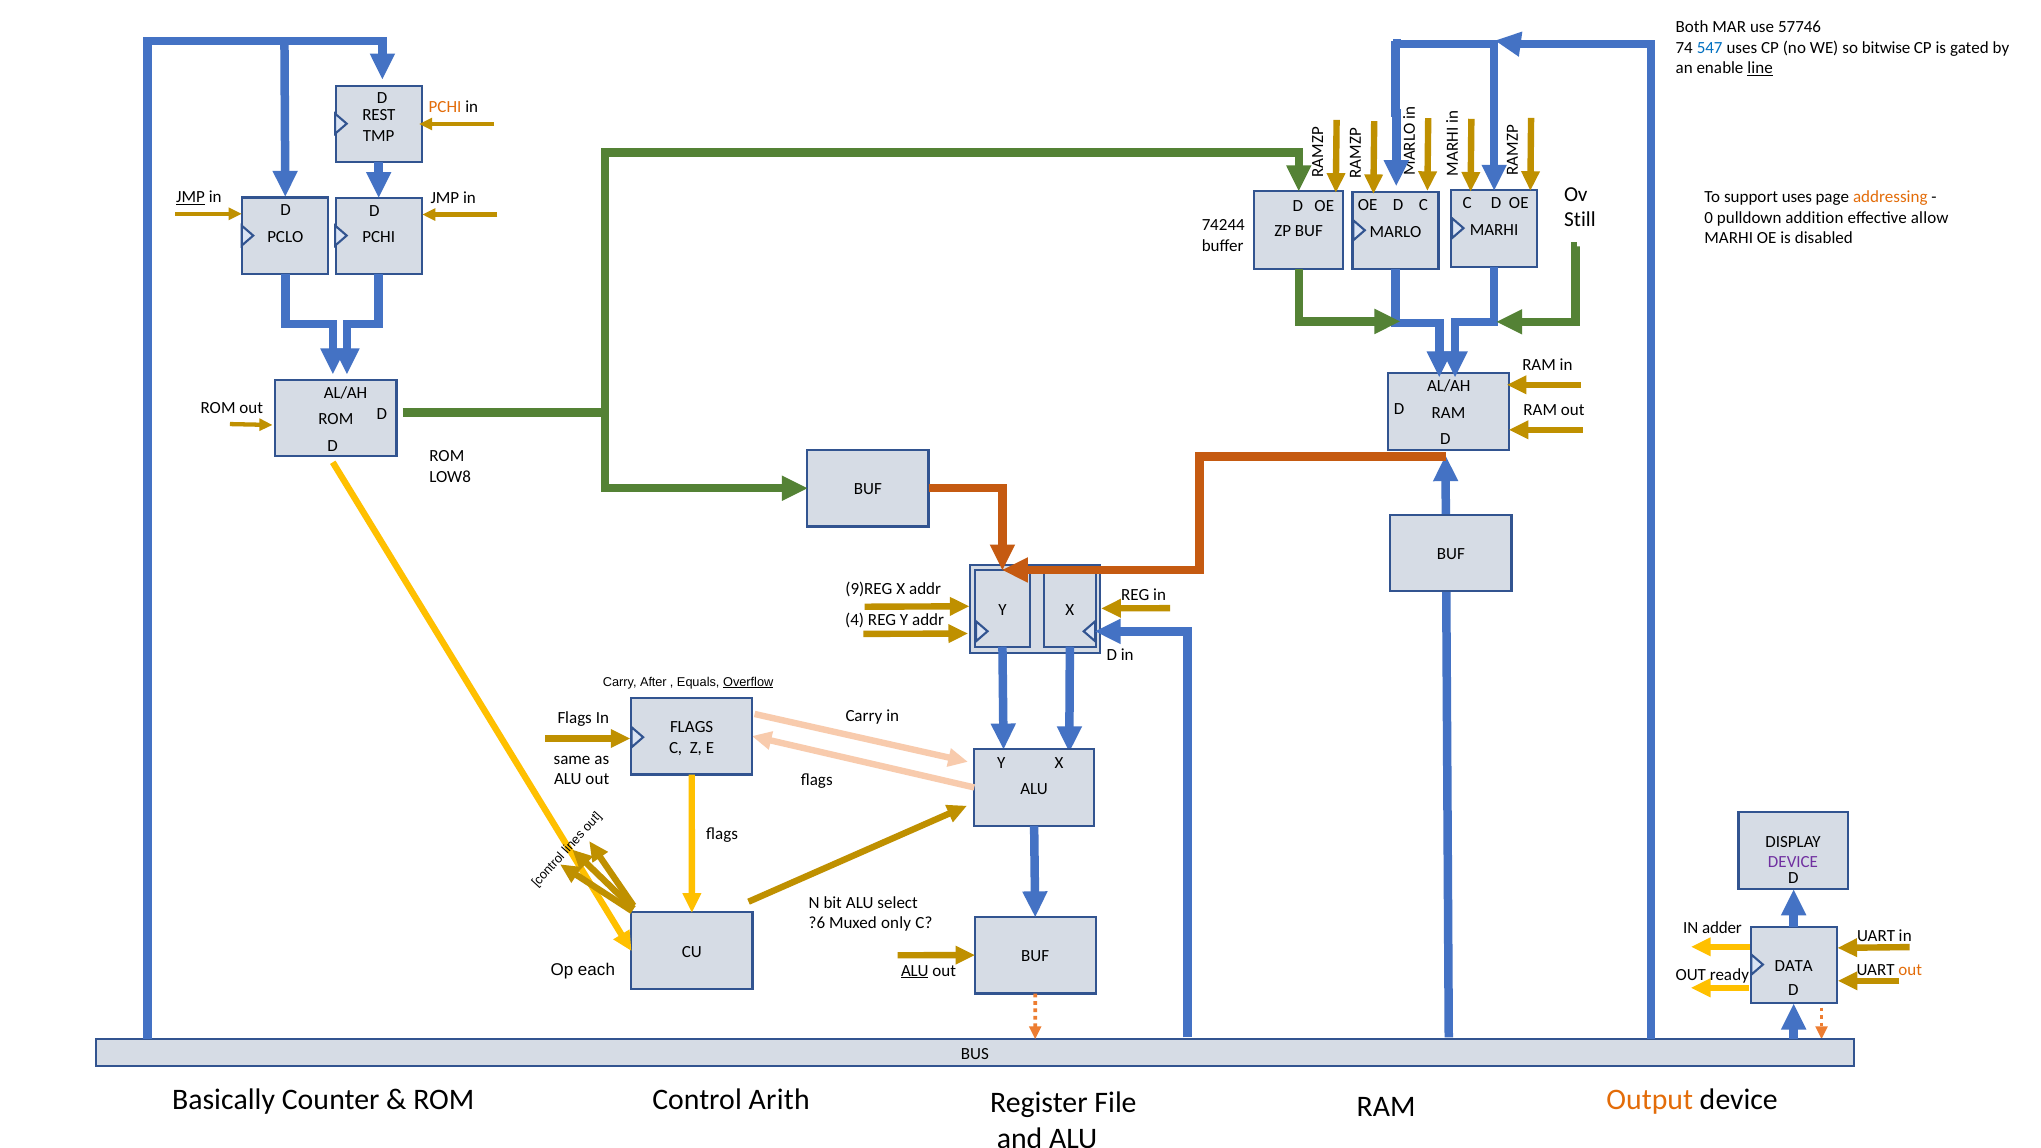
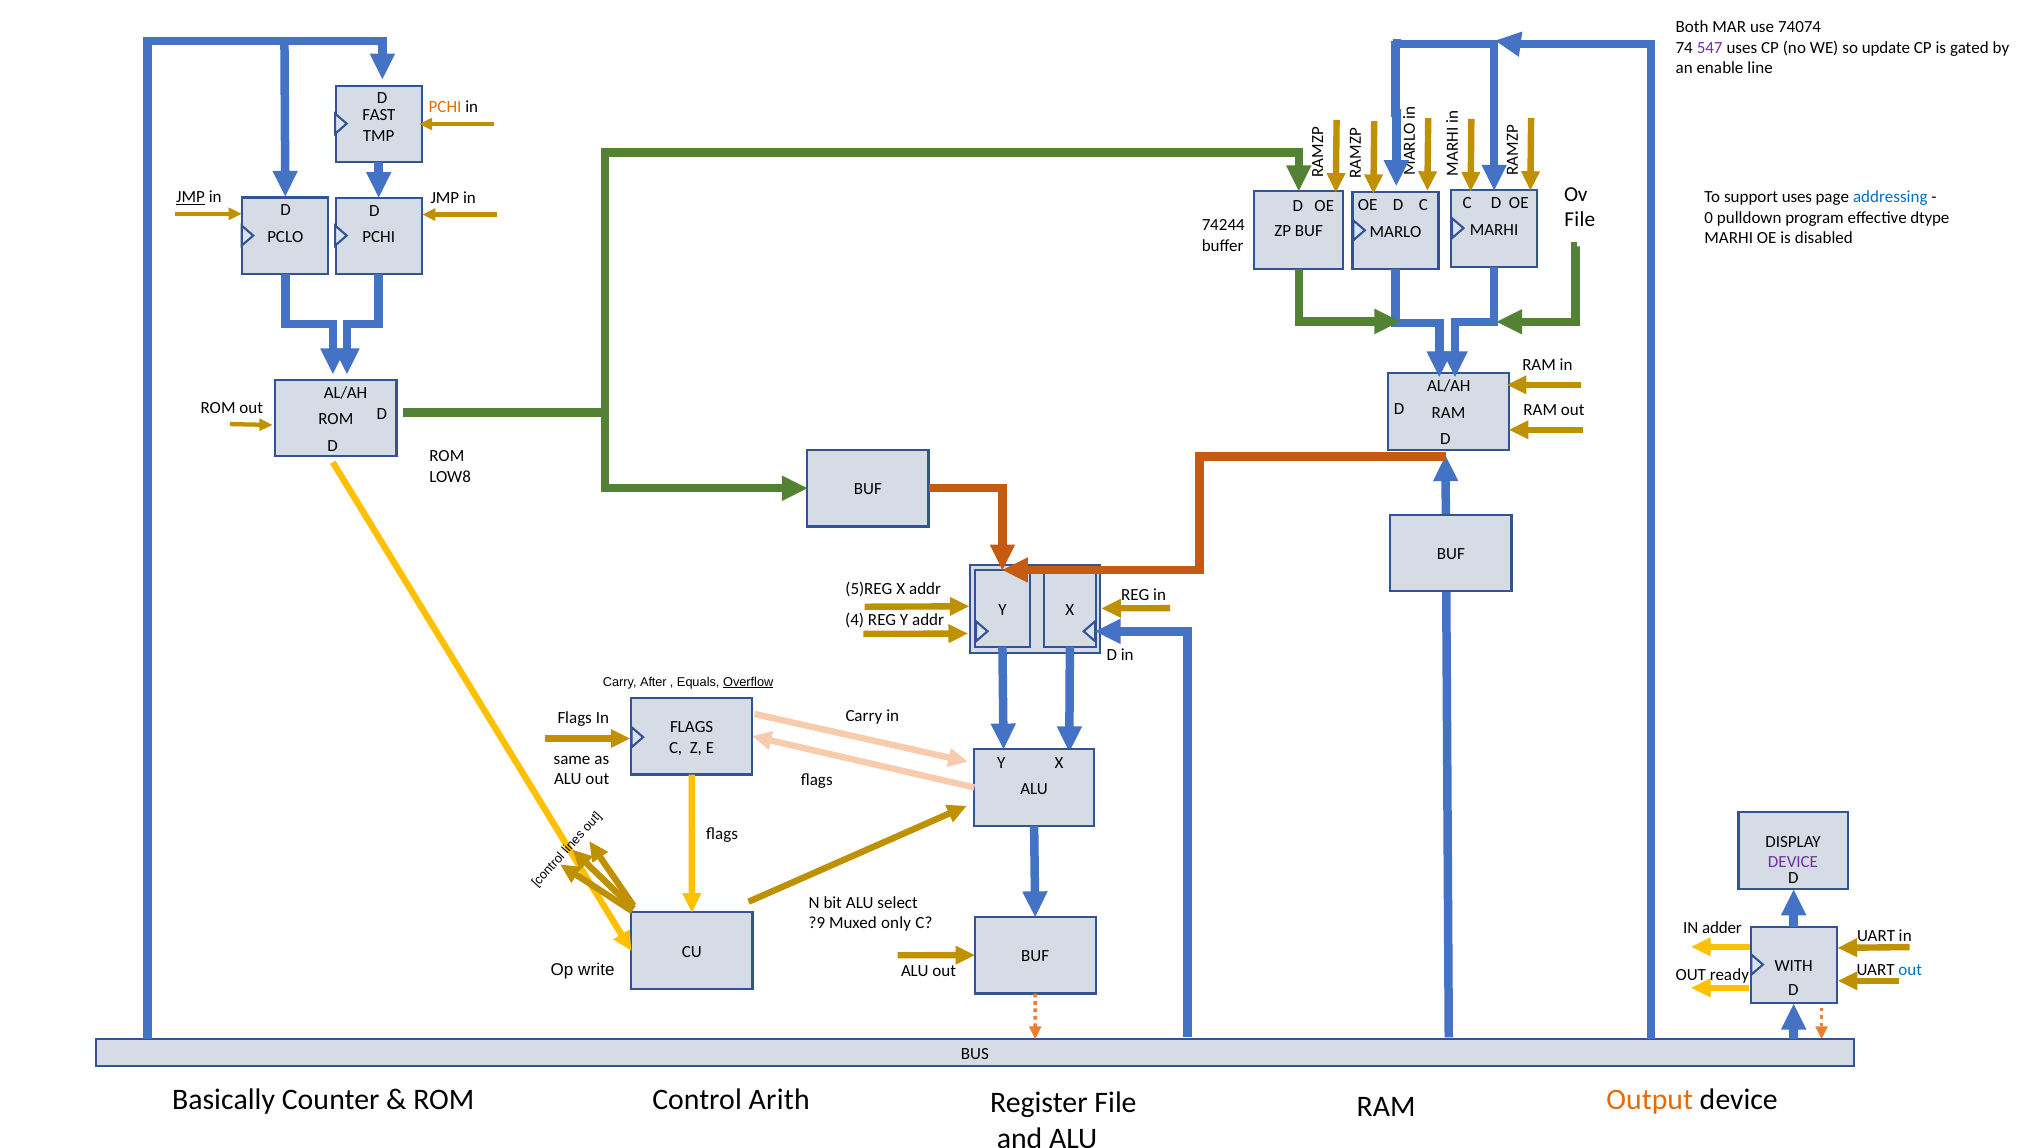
57746: 57746 -> 74074
547 colour: blue -> purple
bitwise: bitwise -> update
line underline: present -> none
REST: REST -> FAST
addressing colour: orange -> blue
addition: addition -> program
allow: allow -> dtype
Still at (1580, 220): Still -> File
9)REG: 9)REG -> 5)REG
?6: ?6 -> ?9
DATA: DATA -> WITH
each: each -> write
out at (1910, 970) colour: orange -> blue
ALU at (915, 971) underline: present -> none
